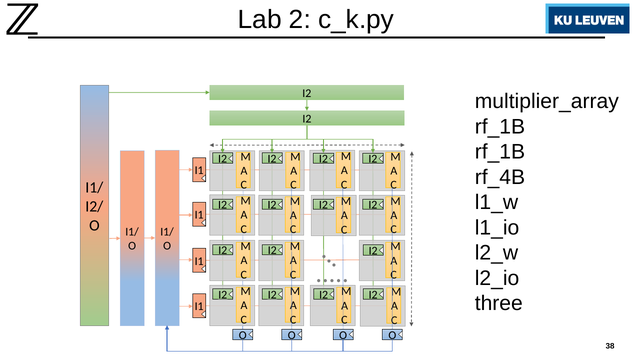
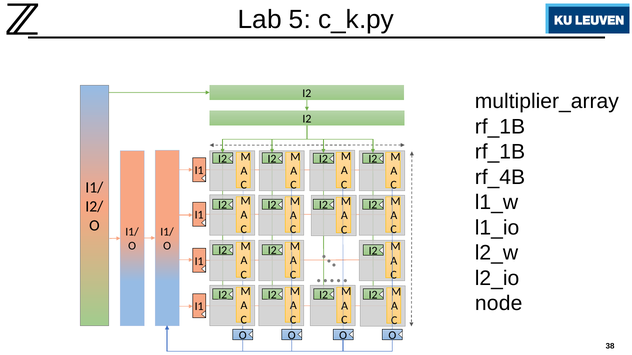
2: 2 -> 5
three: three -> node
